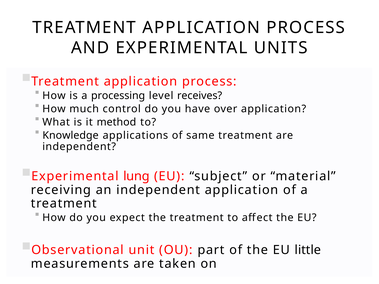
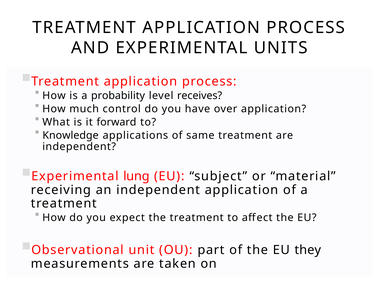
processing: processing -> probability
method: method -> forward
little: little -> they
